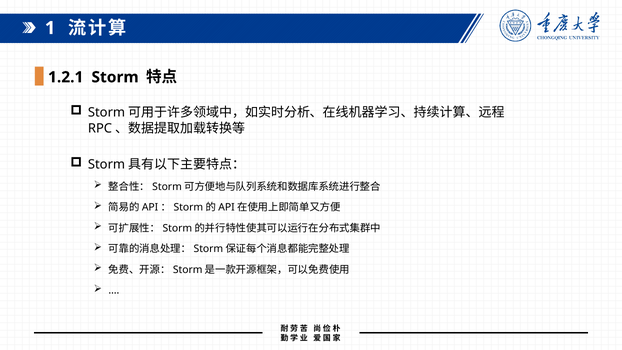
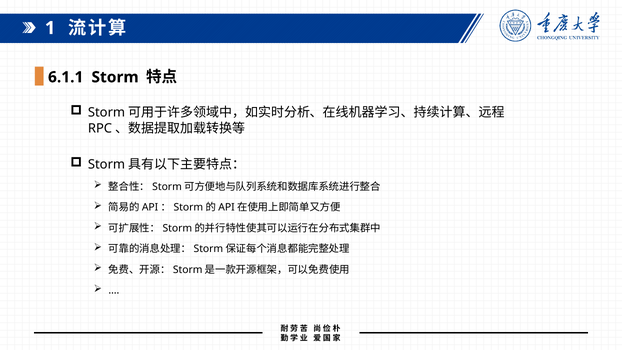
1.2.1: 1.2.1 -> 6.1.1
